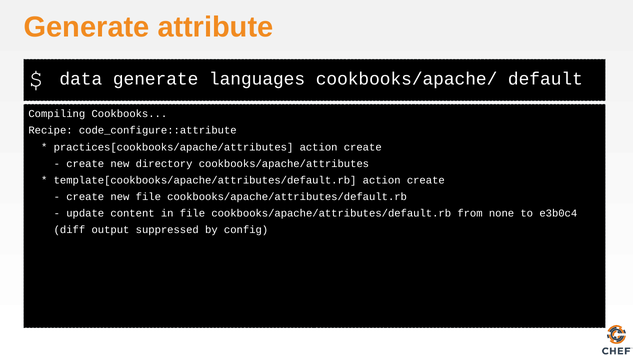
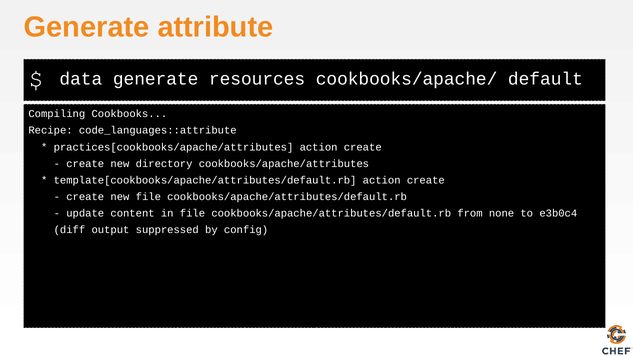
languages: languages -> resources
code_configure::attribute: code_configure::attribute -> code_languages::attribute
